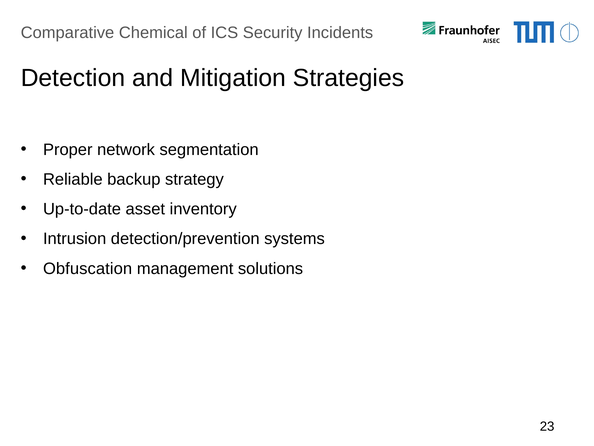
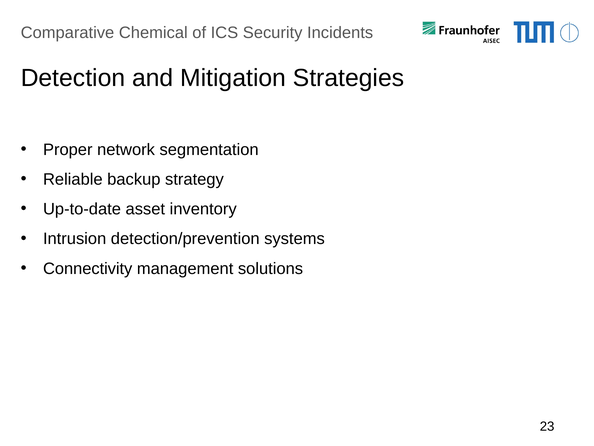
Obfuscation: Obfuscation -> Connectivity
